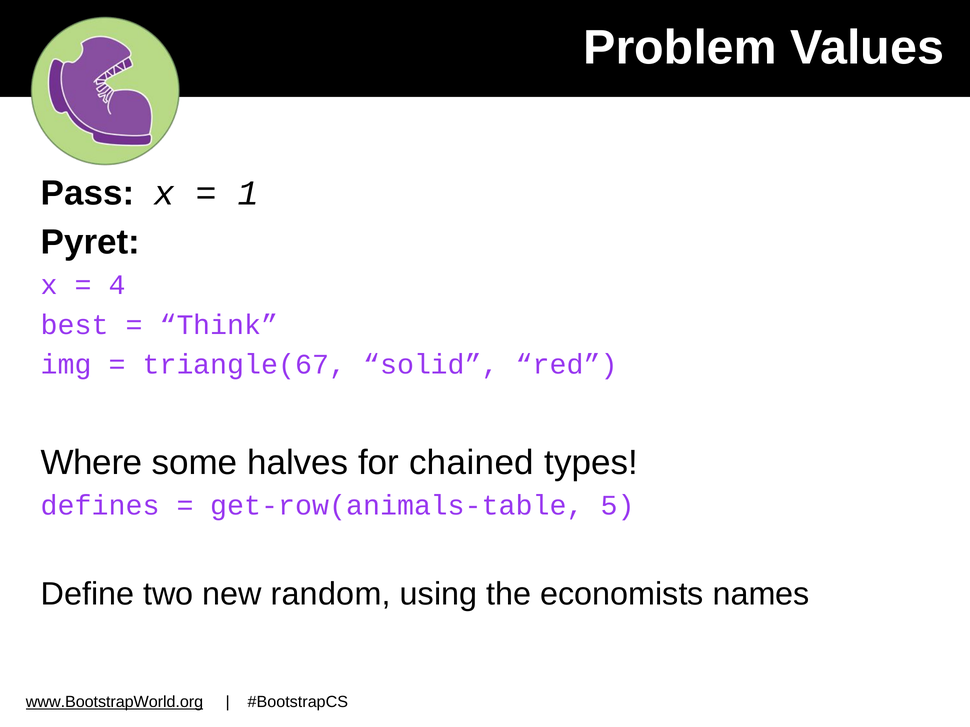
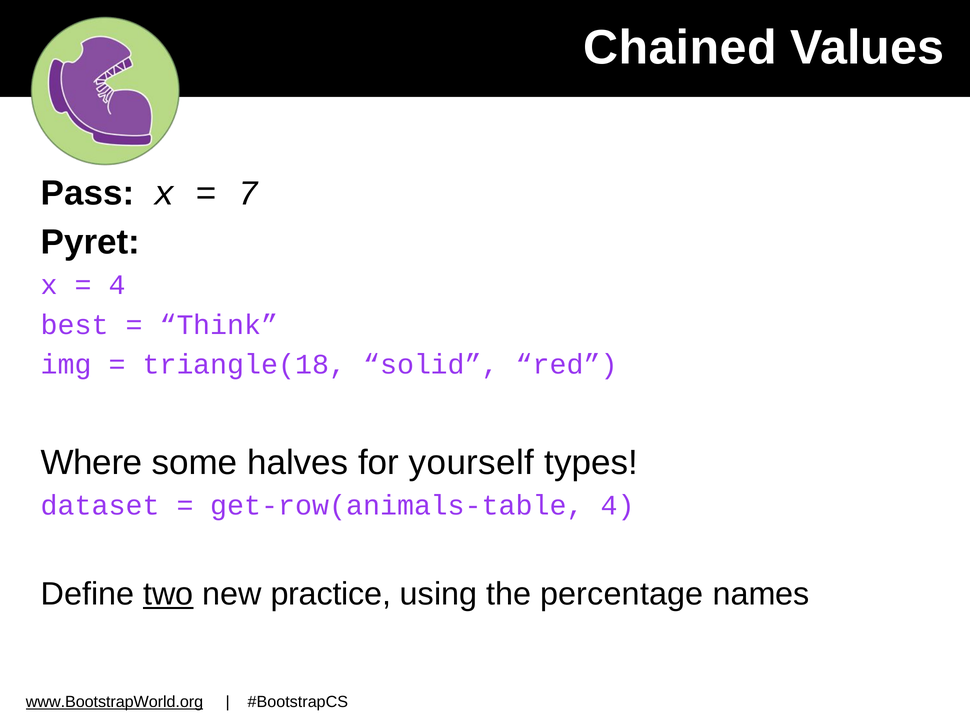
Problem: Problem -> Chained
1: 1 -> 7
triangle(67: triangle(67 -> triangle(18
chained: chained -> yourself
defines: defines -> dataset
get-row(animals-table 5: 5 -> 4
two underline: none -> present
random: random -> practice
economists: economists -> percentage
